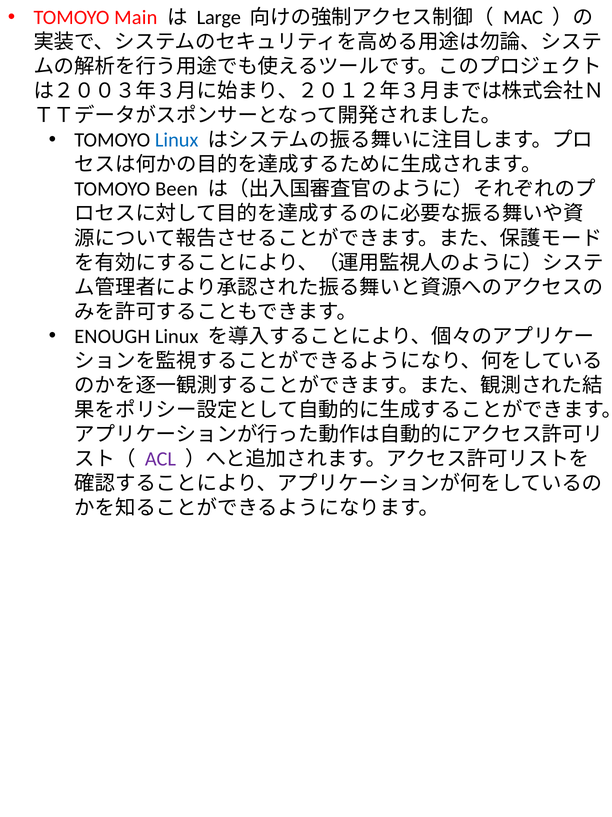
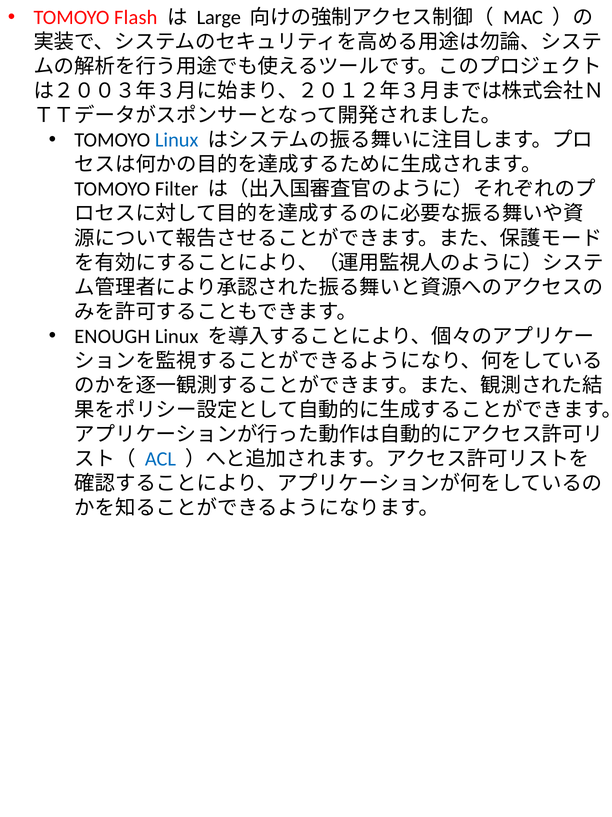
Main: Main -> Flash
Been: Been -> Filter
ACL colour: purple -> blue
